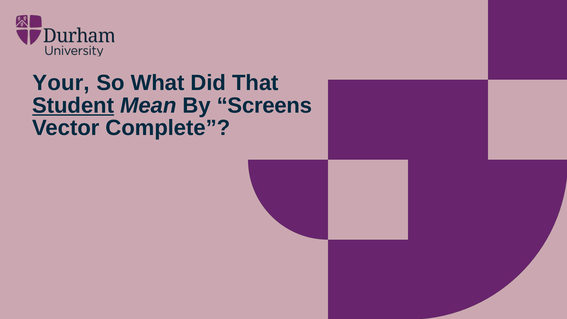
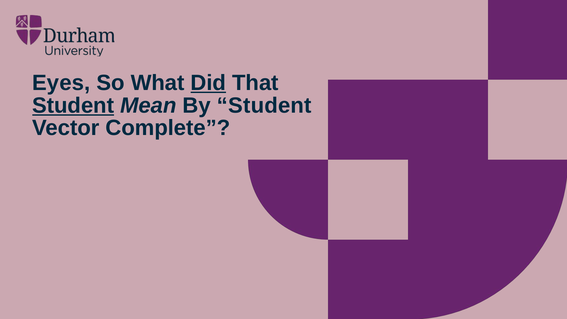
Your: Your -> Eyes
Did underline: none -> present
By Screens: Screens -> Student
